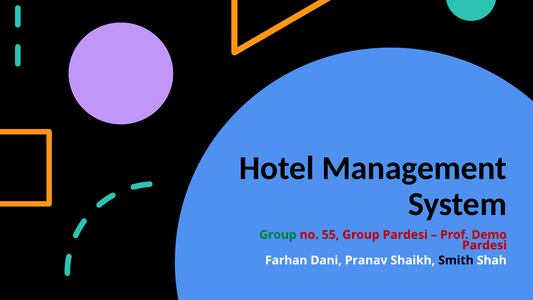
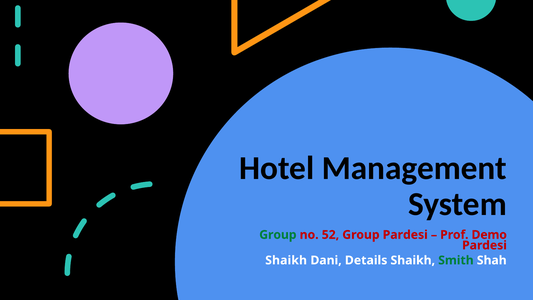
55: 55 -> 52
Farhan at (286, 260): Farhan -> Shaikh
Pranav: Pranav -> Details
Smith colour: black -> green
